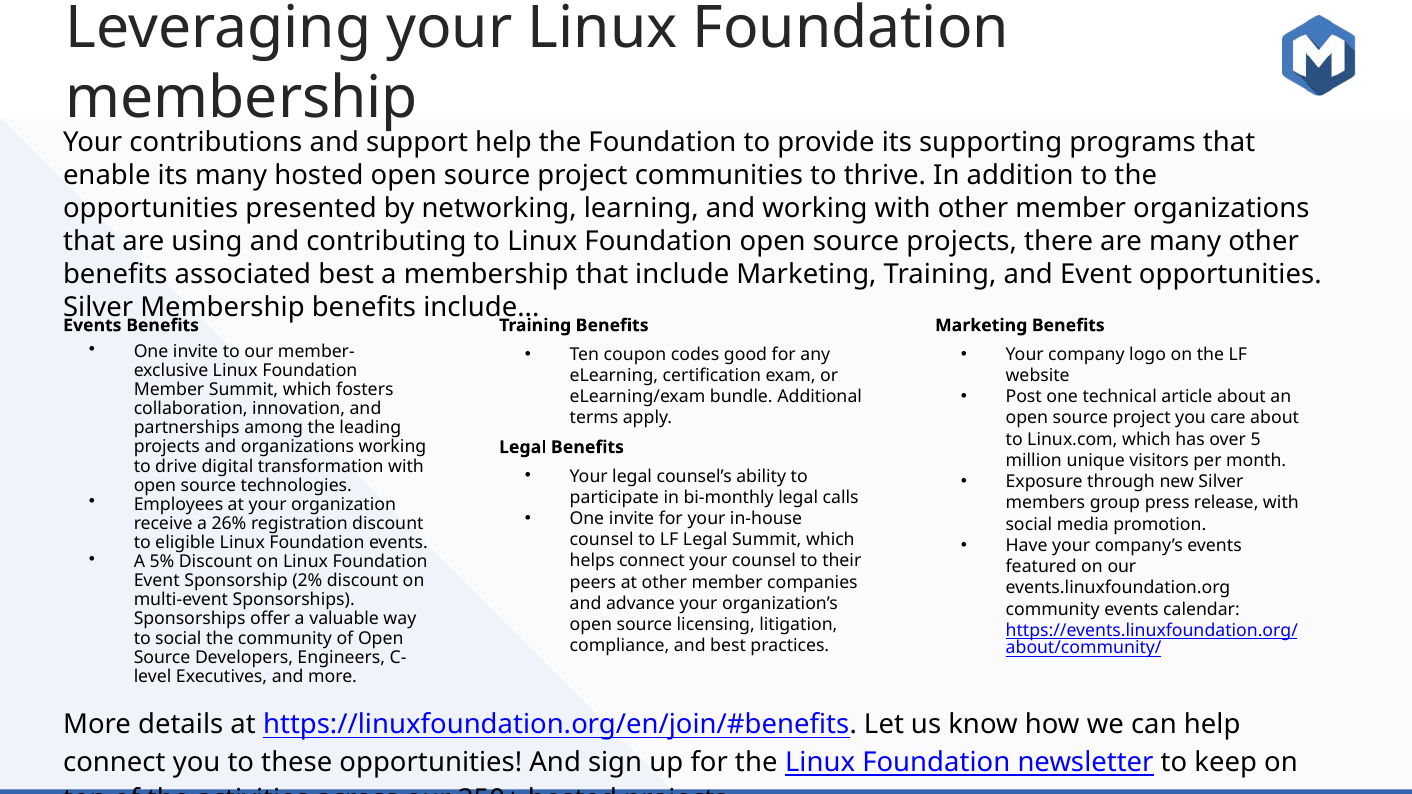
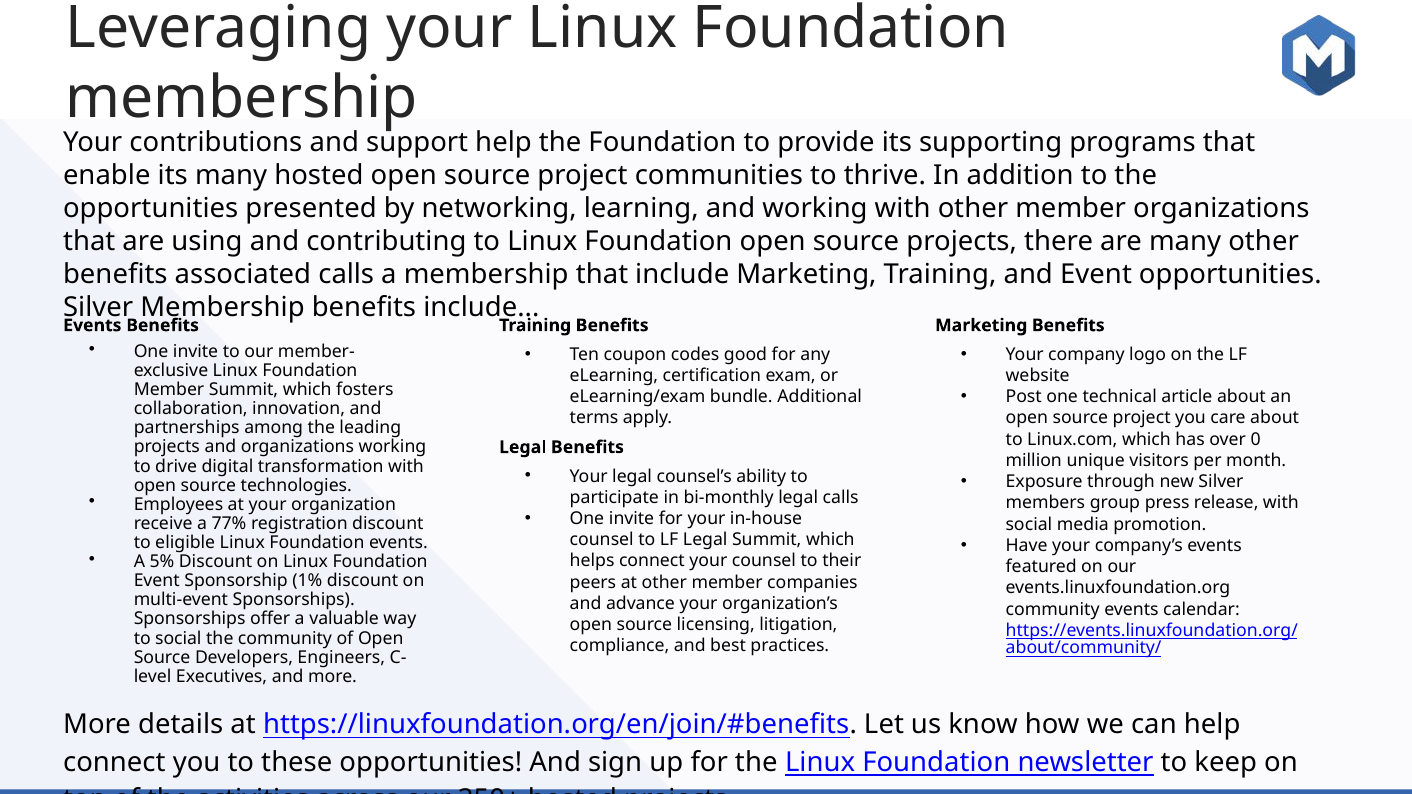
associated best: best -> calls
5: 5 -> 0
26%: 26% -> 77%
2%: 2% -> 1%
